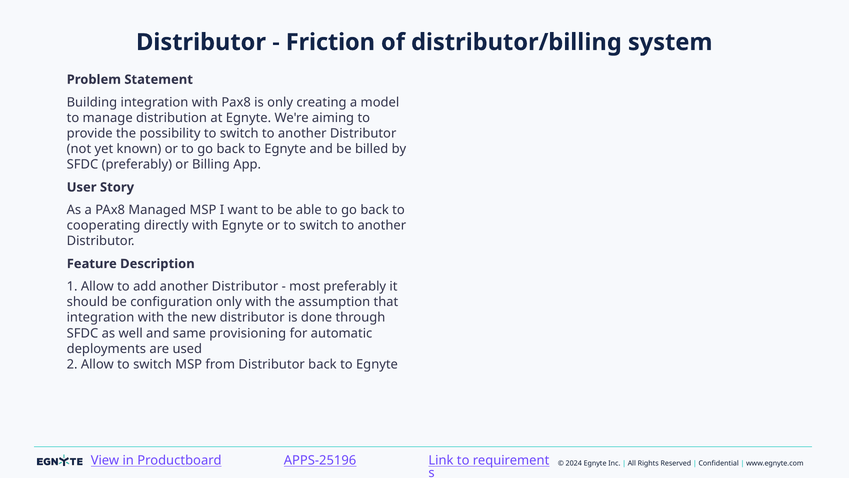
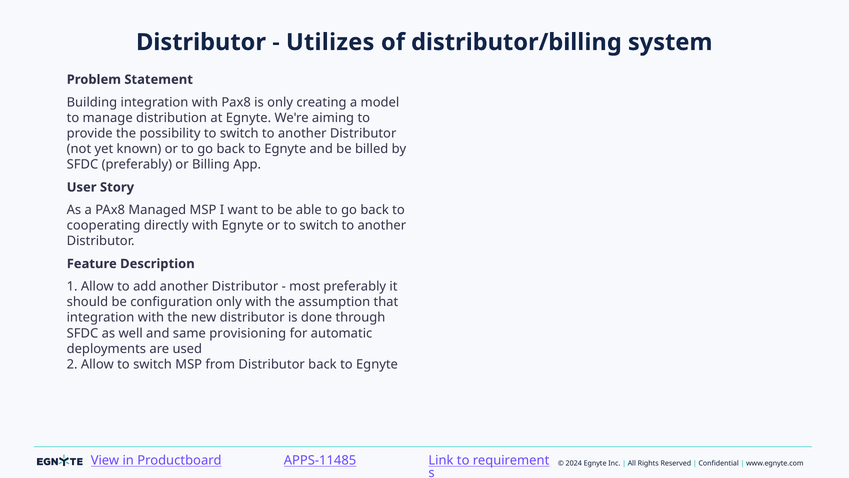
Friction: Friction -> Utilizes
APPS-25196: APPS-25196 -> APPS-11485
